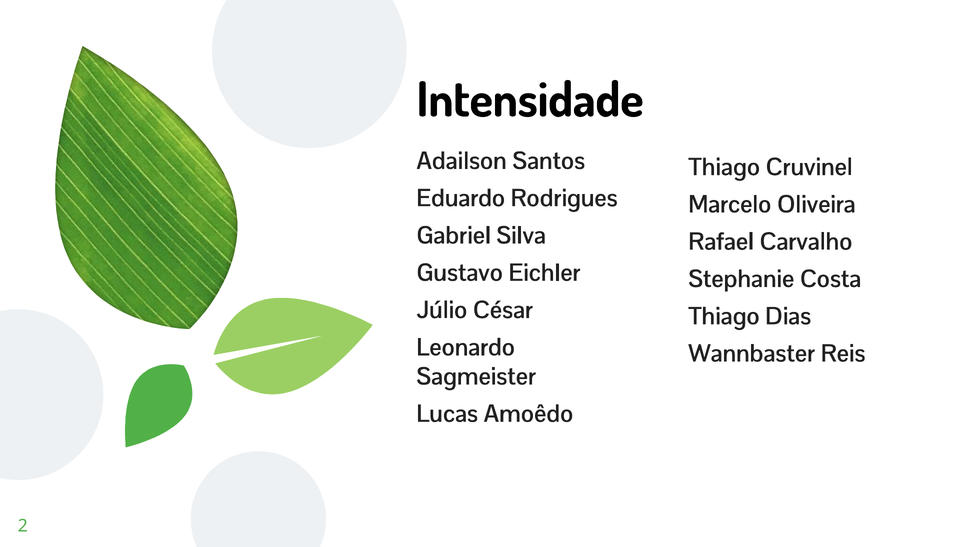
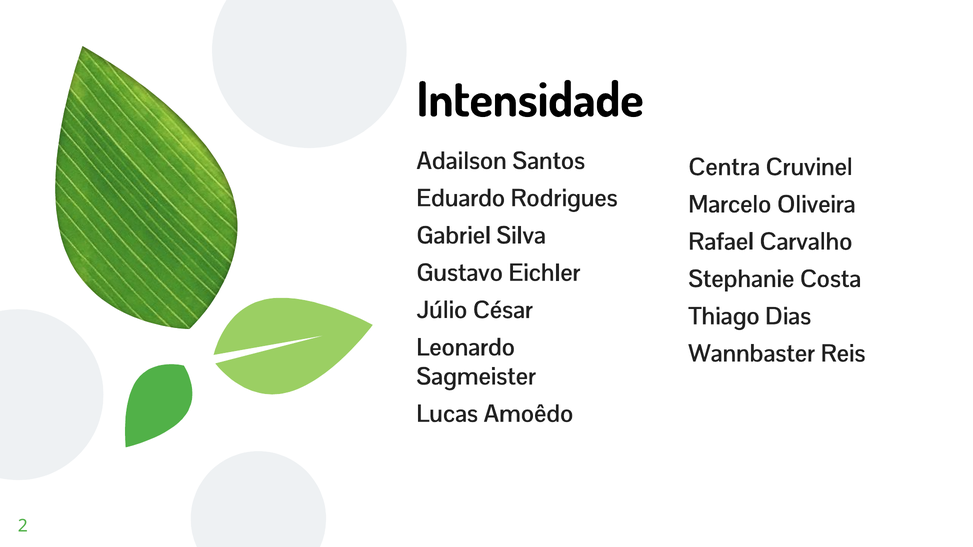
Thiago at (724, 167): Thiago -> Centra
